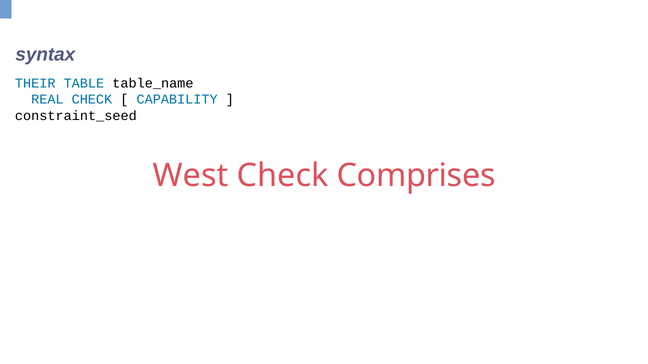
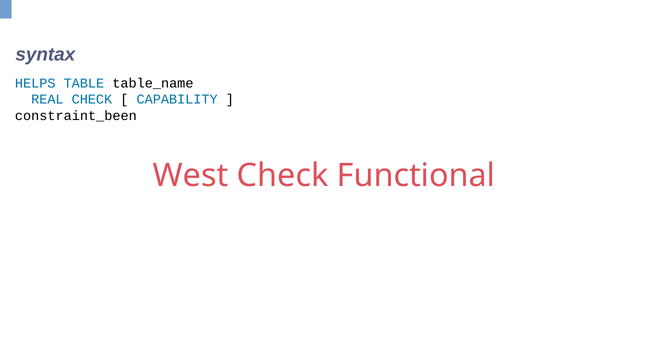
THEIR: THEIR -> HELPS
constraint_seed: constraint_seed -> constraint_been
Comprises: Comprises -> Functional
